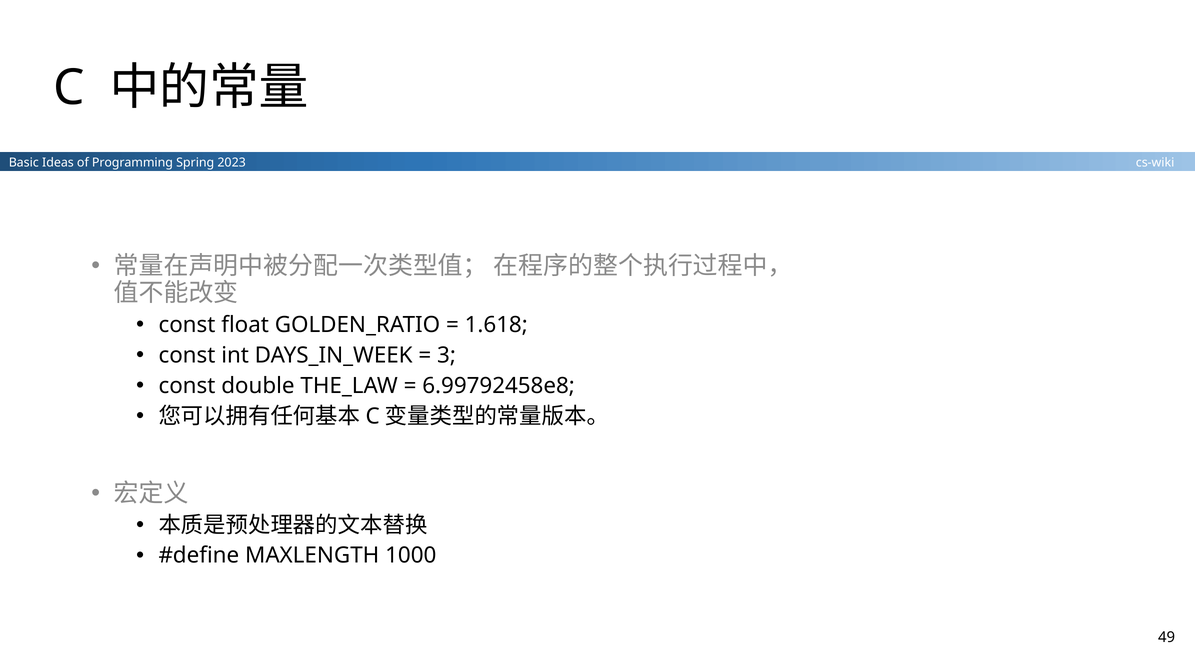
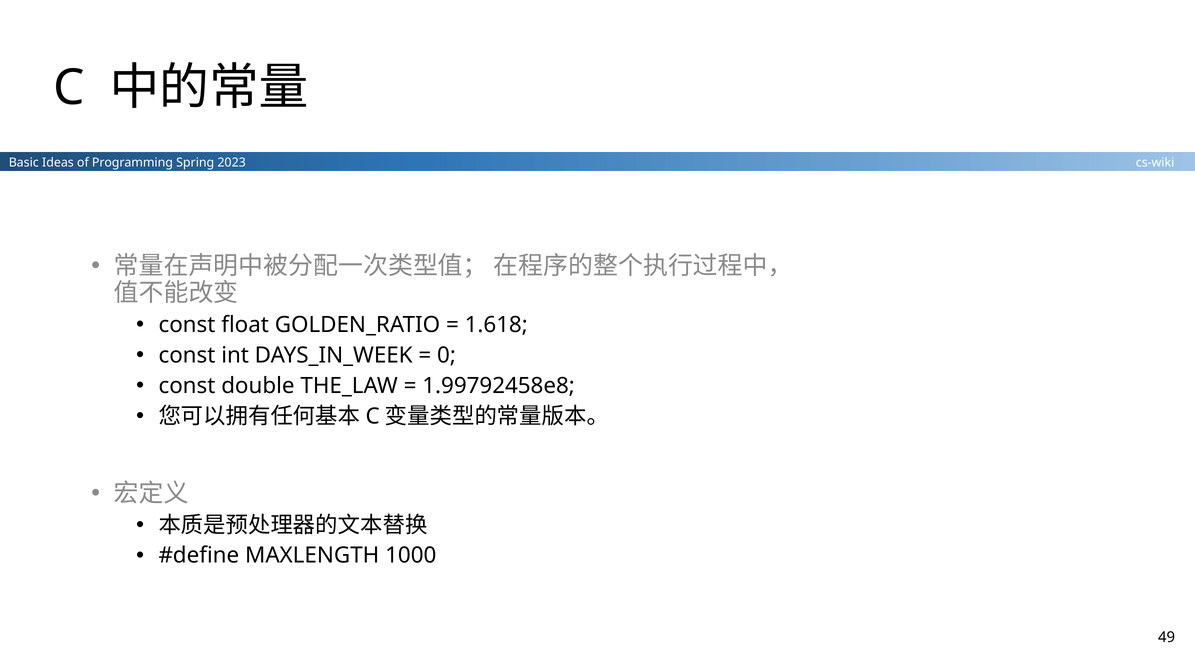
3: 3 -> 0
6.99792458e8: 6.99792458e8 -> 1.99792458e8
